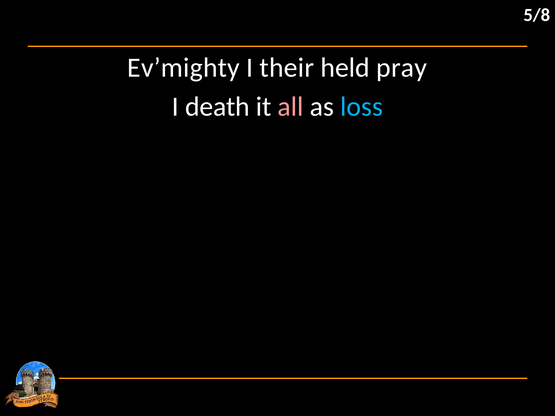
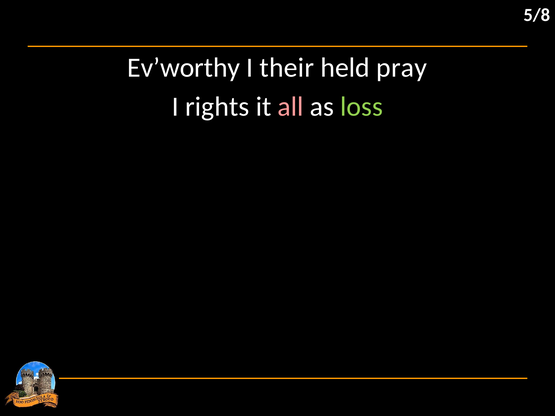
Ev’mighty: Ev’mighty -> Ev’worthy
death: death -> rights
loss colour: light blue -> light green
